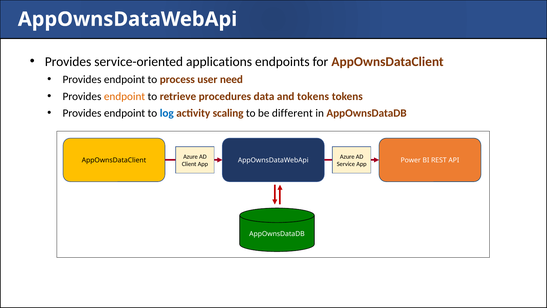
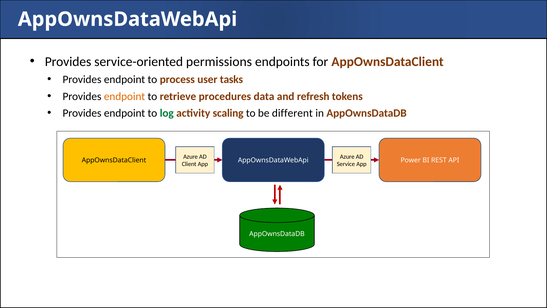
applications: applications -> permissions
need: need -> tasks
and tokens: tokens -> refresh
log colour: blue -> green
